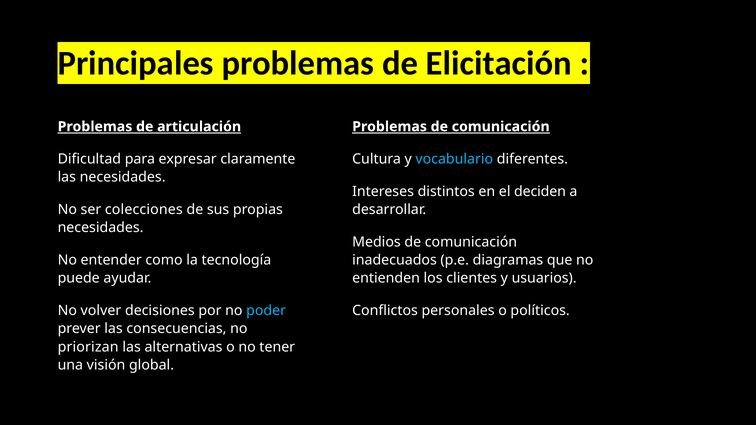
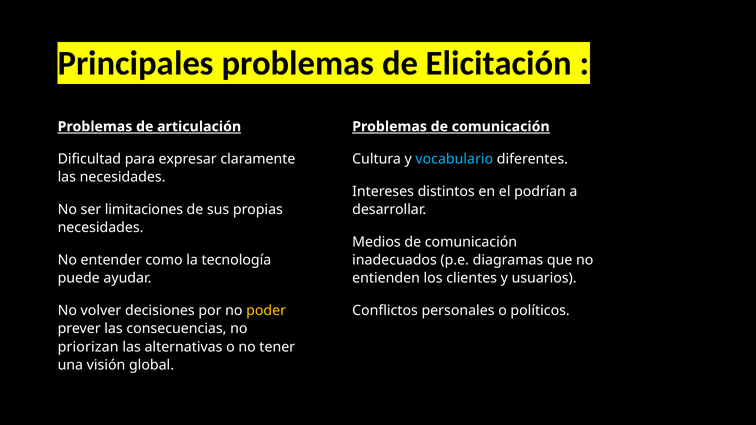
deciden: deciden -> podrían
colecciones: colecciones -> limitaciones
poder colour: light blue -> yellow
